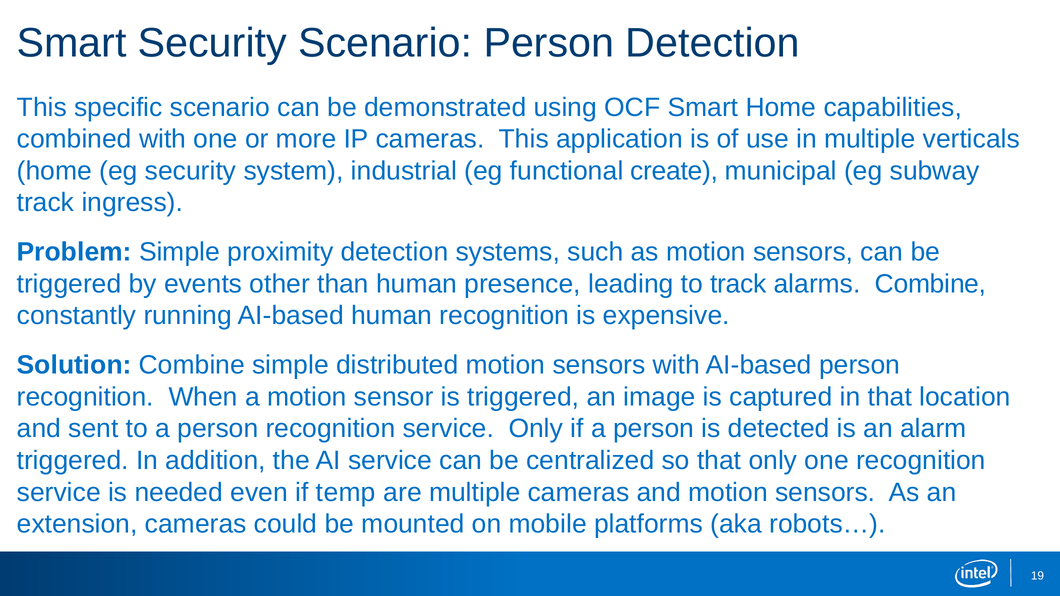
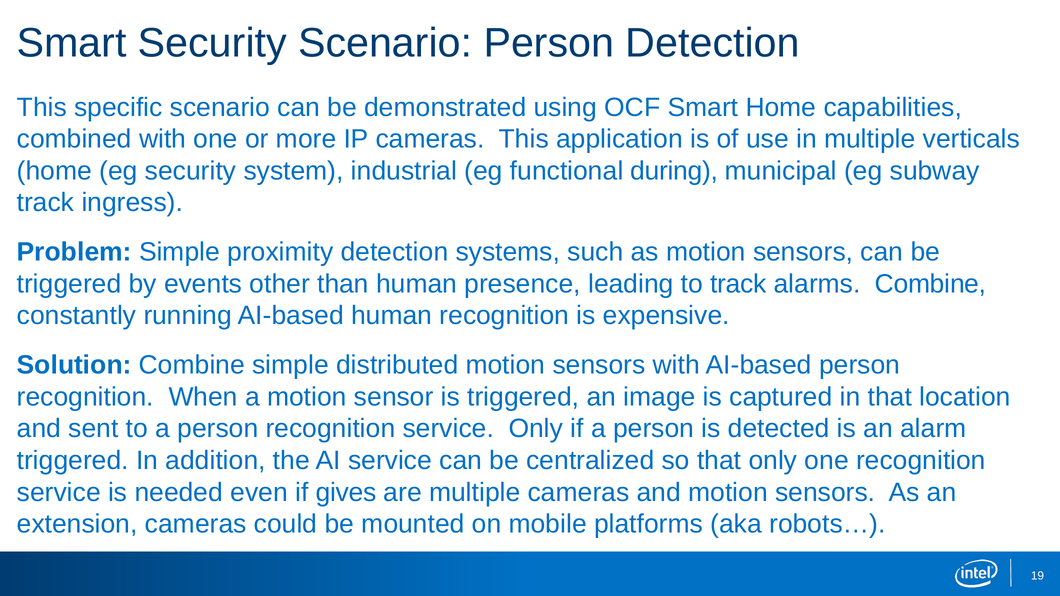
create: create -> during
temp: temp -> gives
